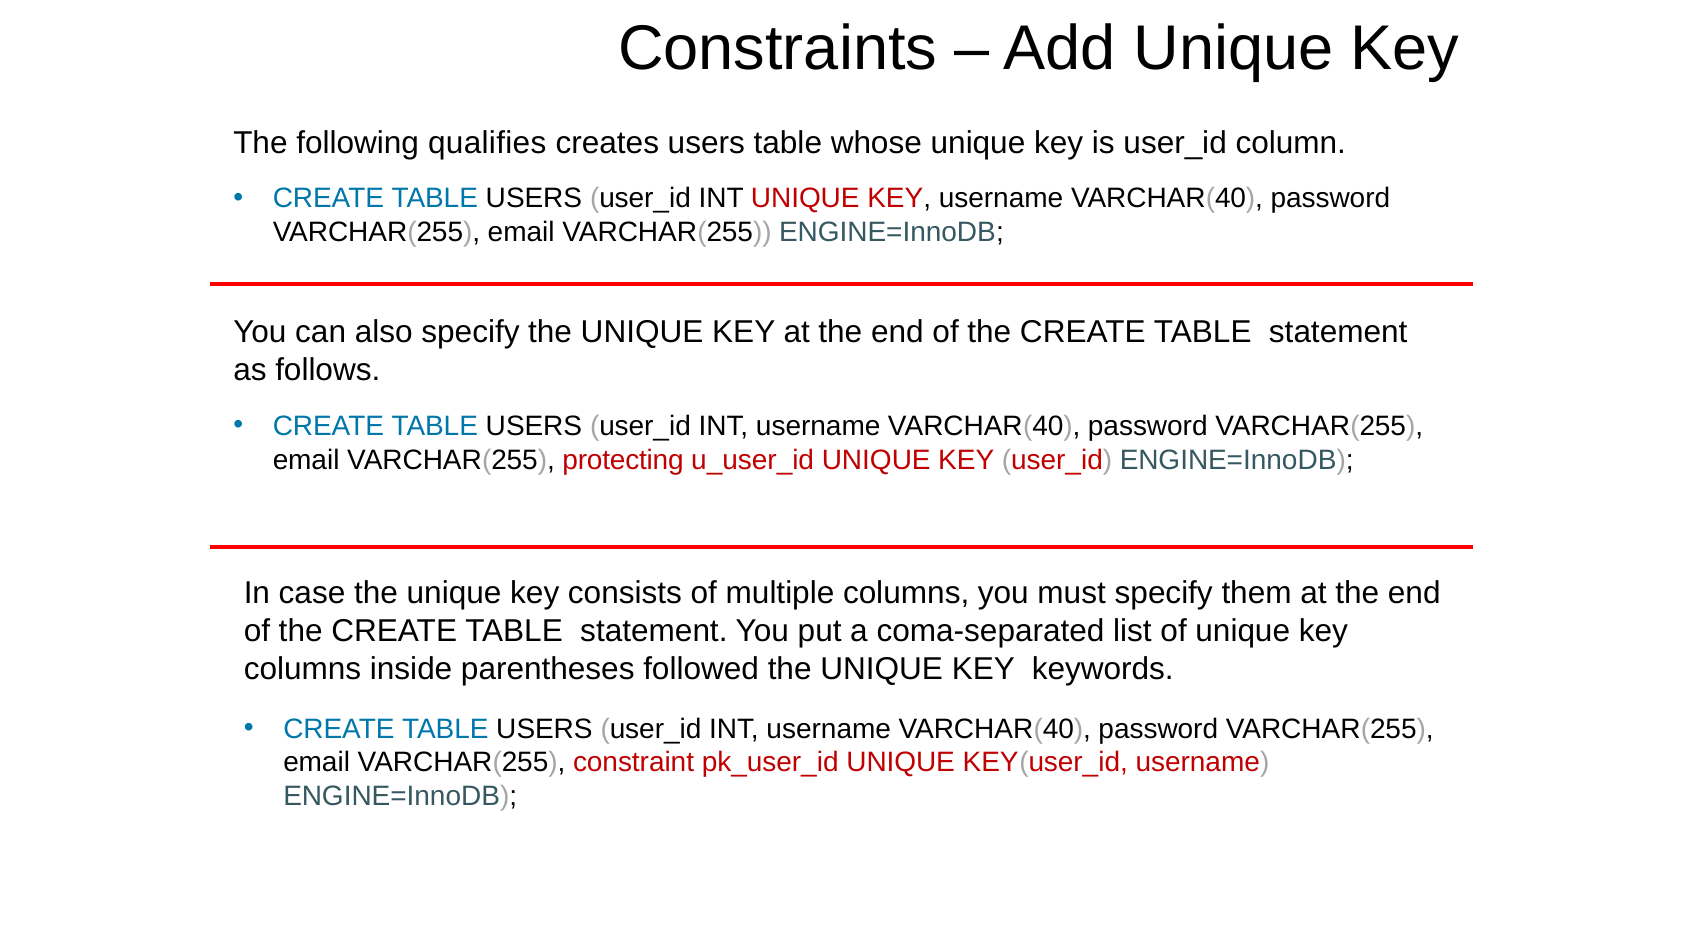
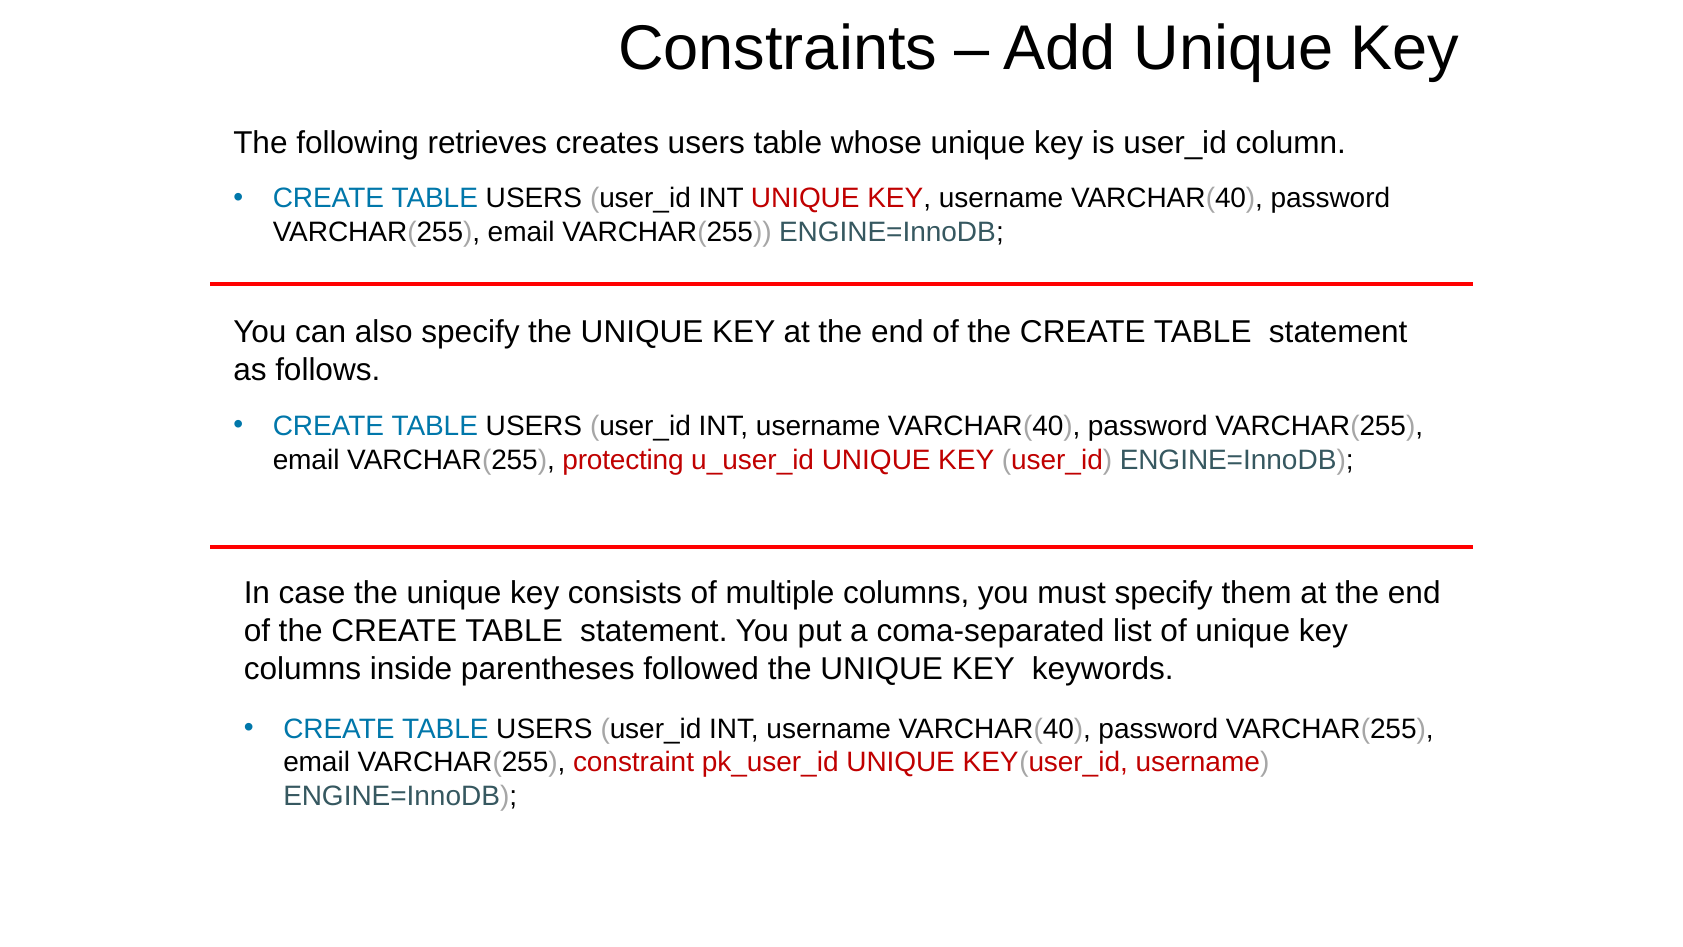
qualifies: qualifies -> retrieves
